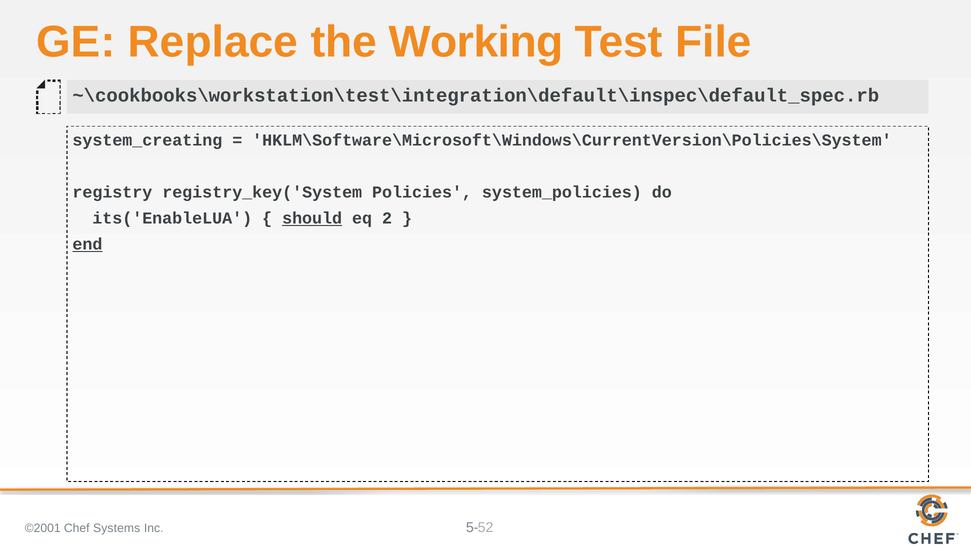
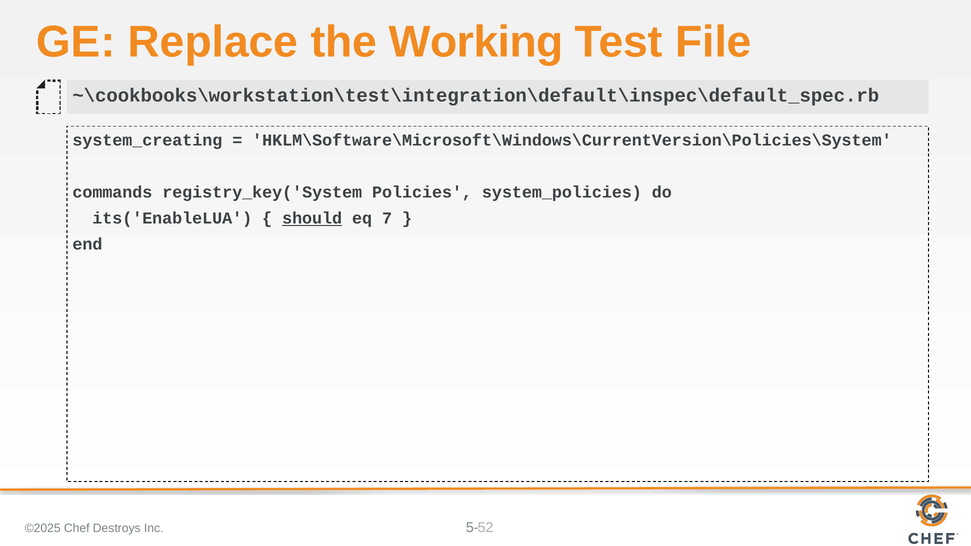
registry: registry -> commands
2: 2 -> 7
end underline: present -> none
©2001: ©2001 -> ©2025
Systems: Systems -> Destroys
